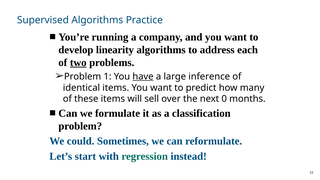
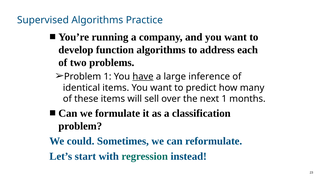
linearity: linearity -> function
two underline: present -> none
next 0: 0 -> 1
